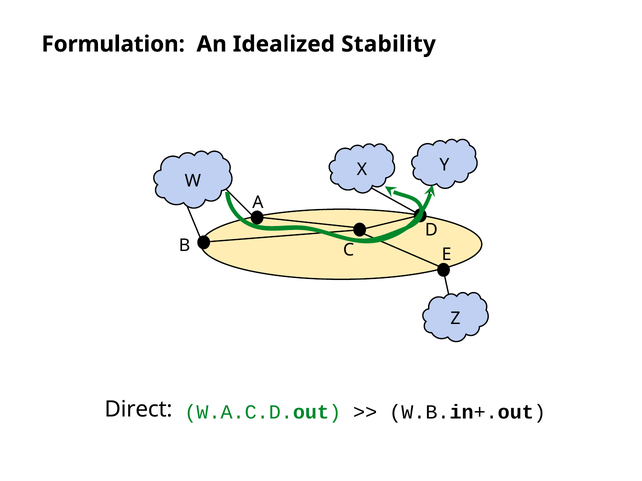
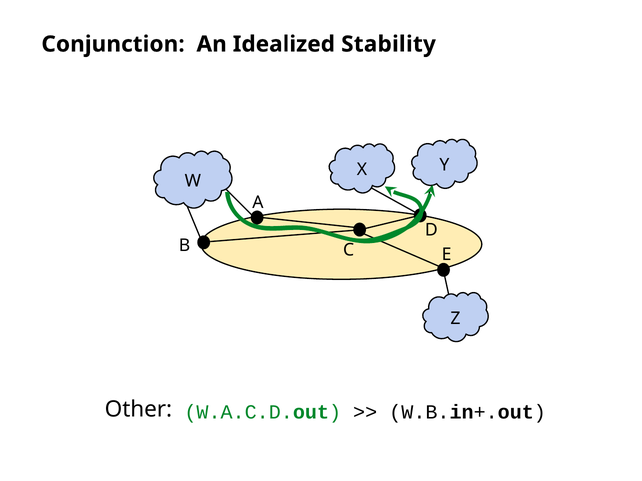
Formulation: Formulation -> Conjunction
Direct: Direct -> Other
